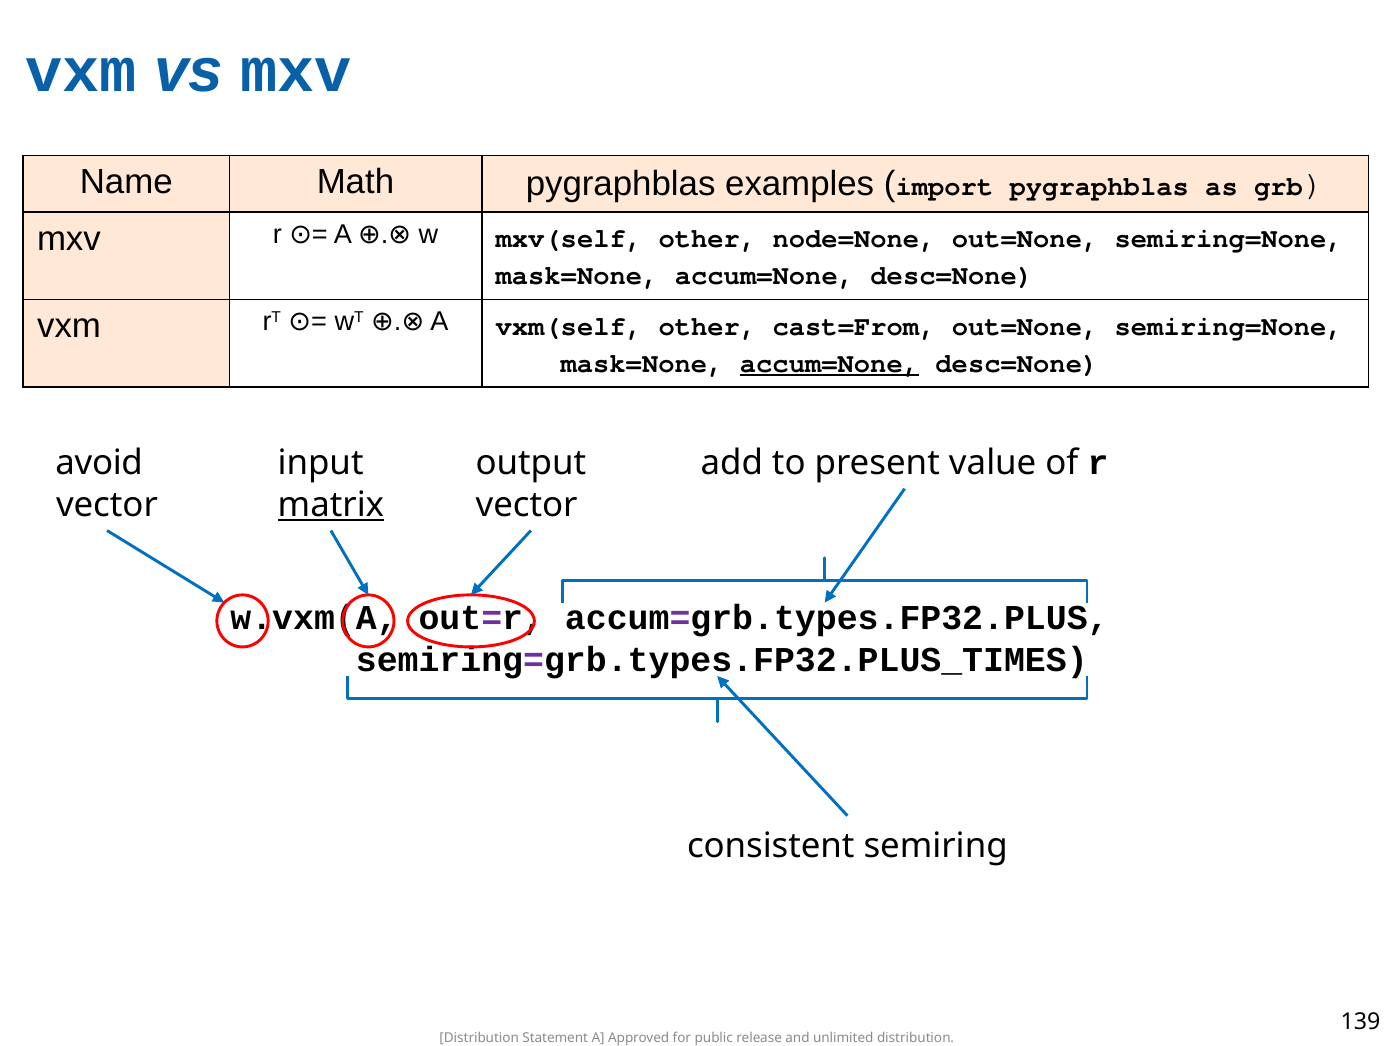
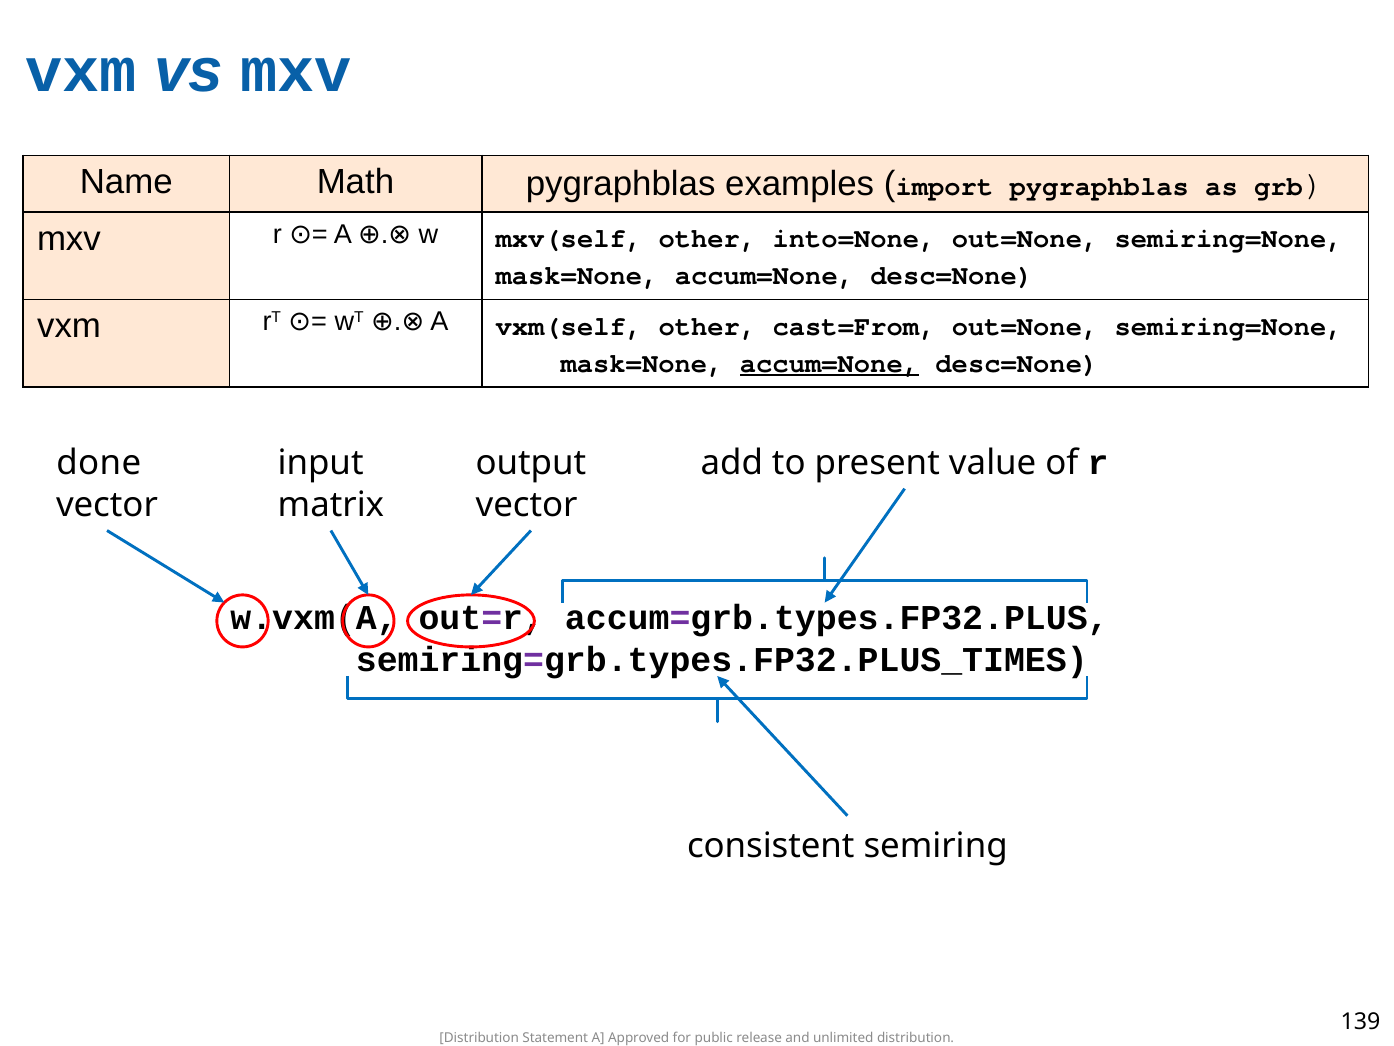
node=None: node=None -> into=None
avoid: avoid -> done
matrix underline: present -> none
